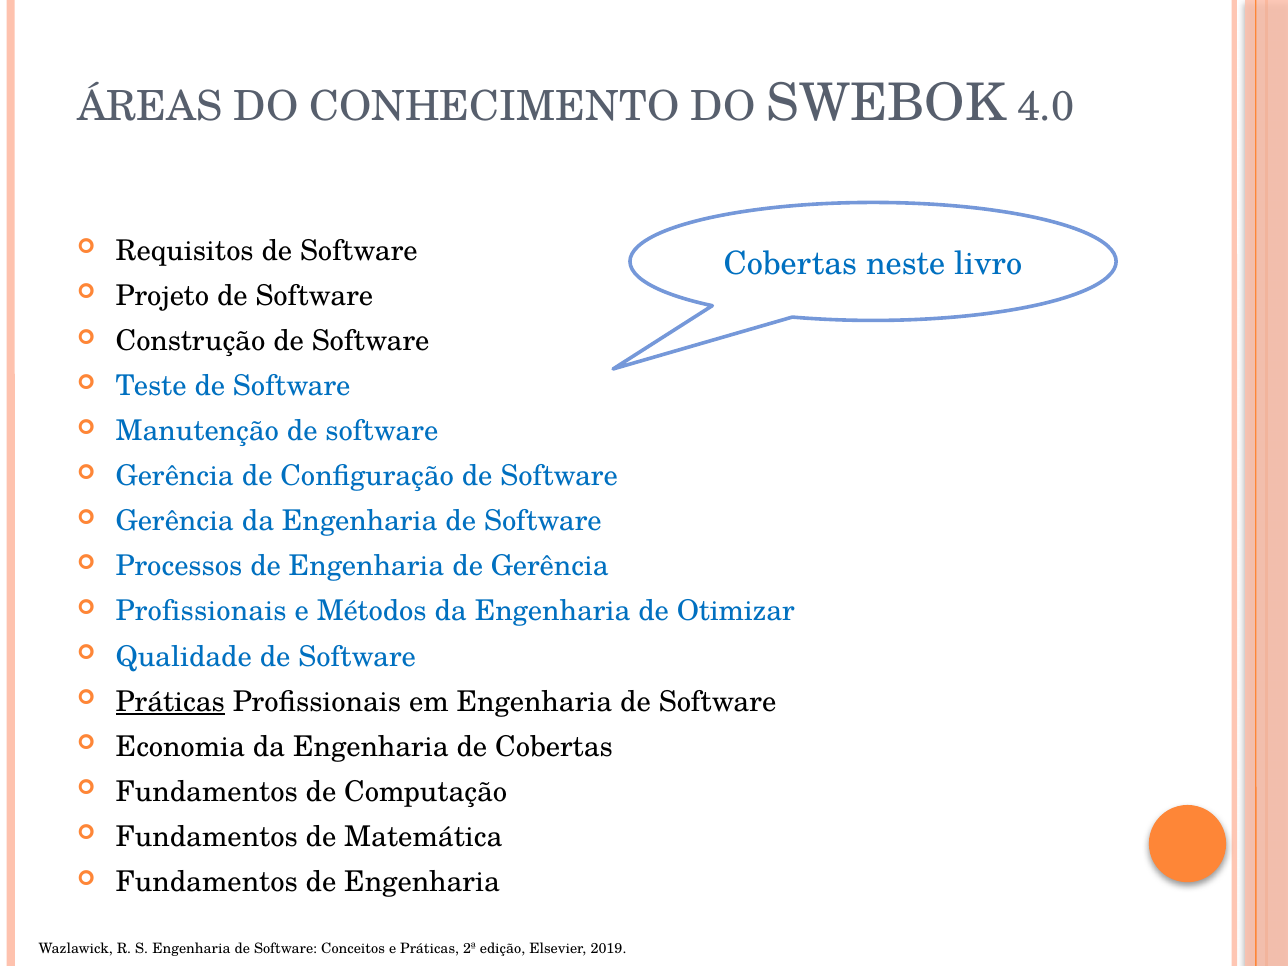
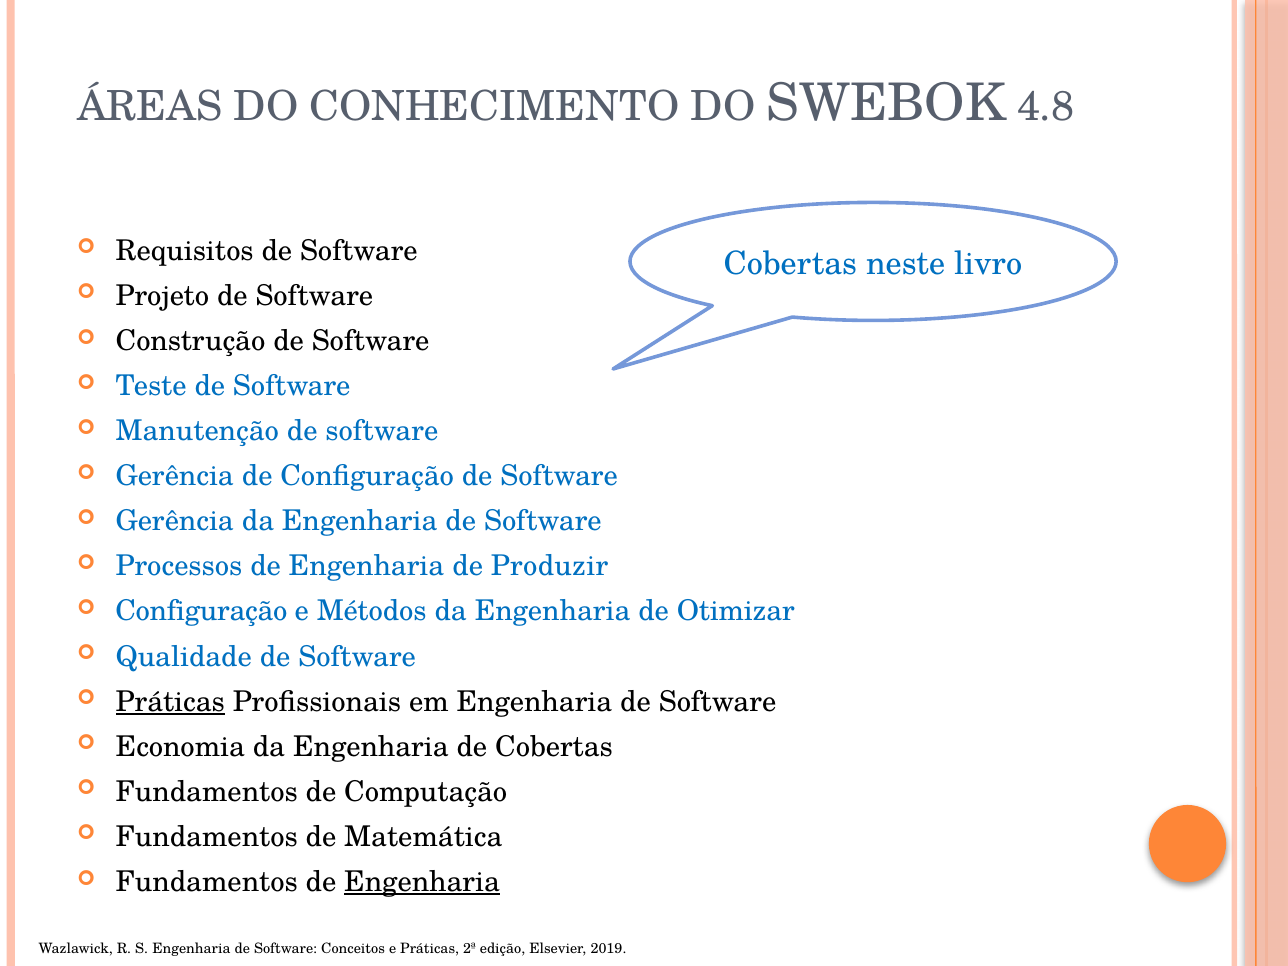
4.0: 4.0 -> 4.8
de Gerência: Gerência -> Produzir
Profissionais at (201, 612): Profissionais -> Configuração
Engenharia at (422, 882) underline: none -> present
